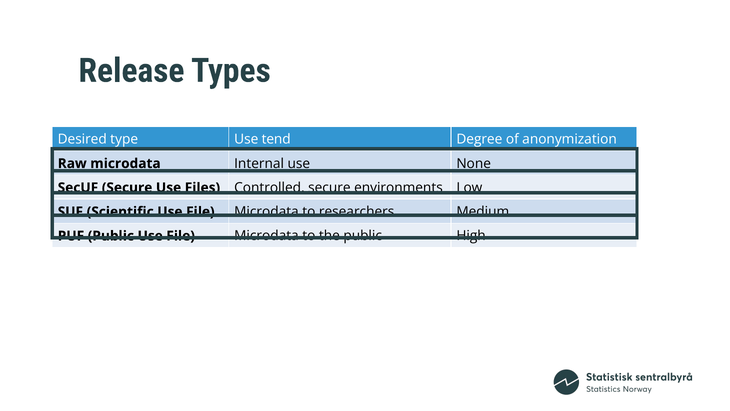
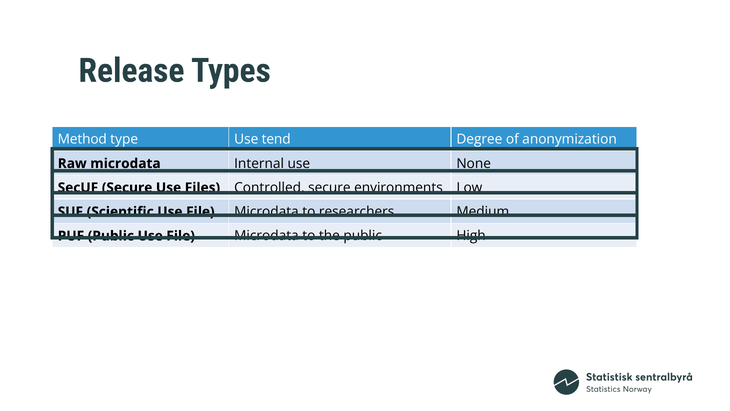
Desired: Desired -> Method
